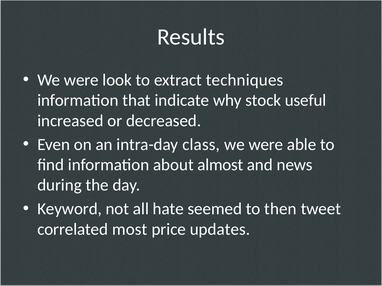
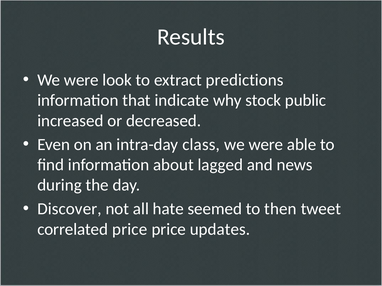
techniques: techniques -> predictions
useful: useful -> public
almost: almost -> lagged
Keyword: Keyword -> Discover
correlated most: most -> price
